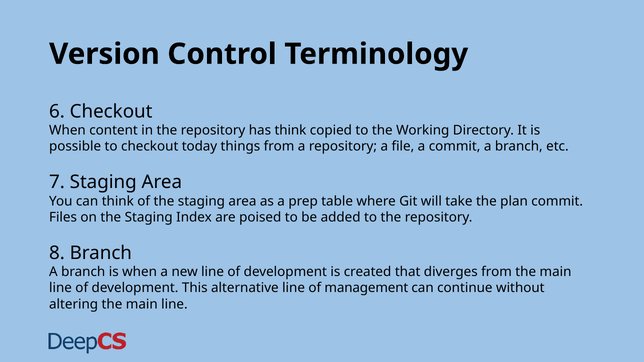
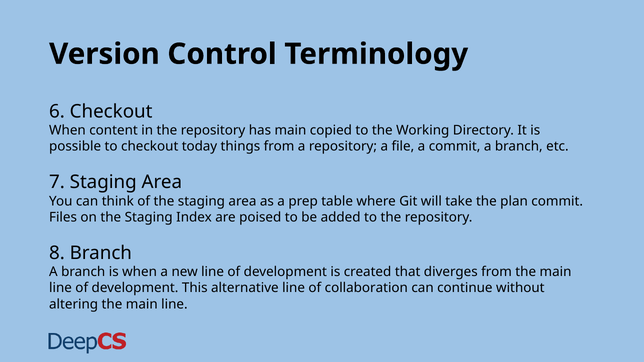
has think: think -> main
management: management -> collaboration
